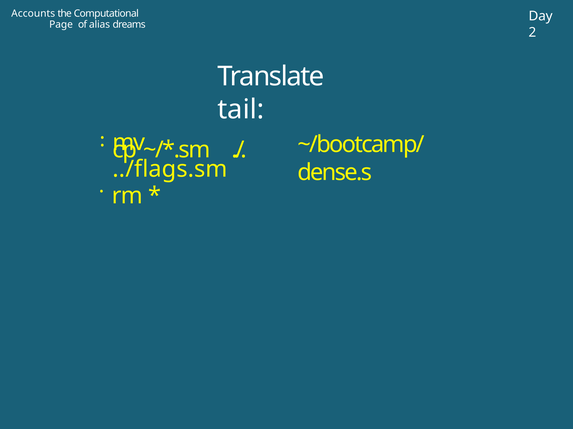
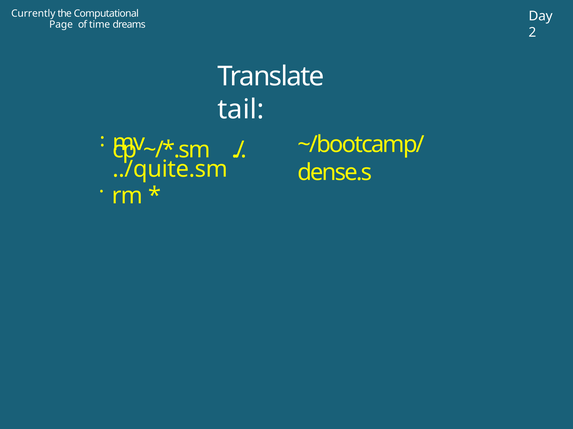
Accounts: Accounts -> Currently
alias: alias -> time
../flags.sm: ../flags.sm -> ../quite.sm
